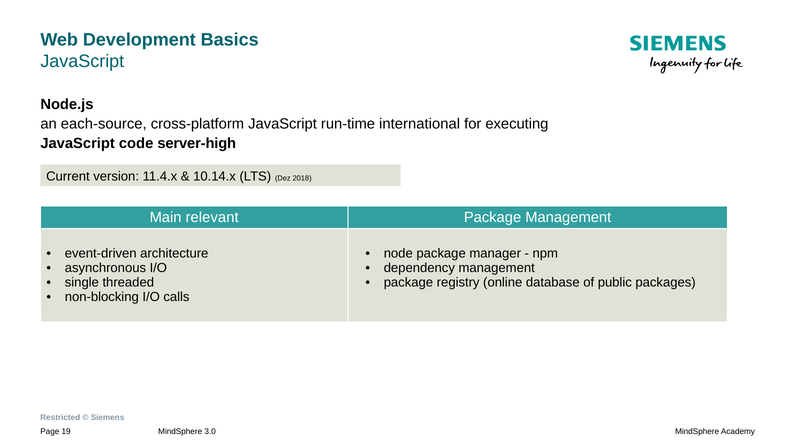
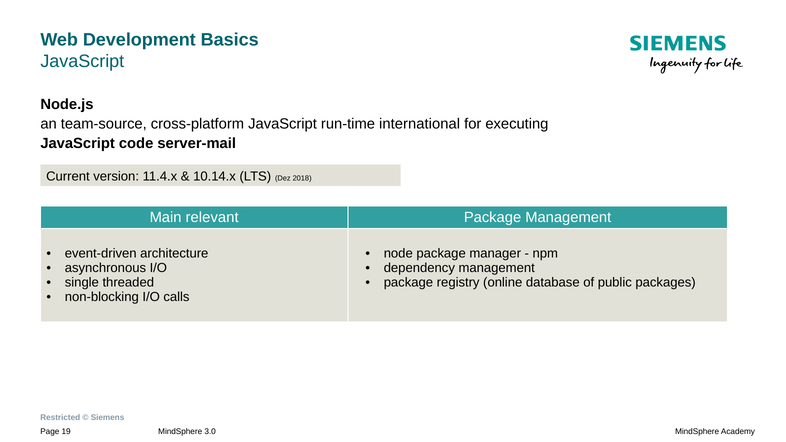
each-source: each-source -> team-source
server-high: server-high -> server-mail
